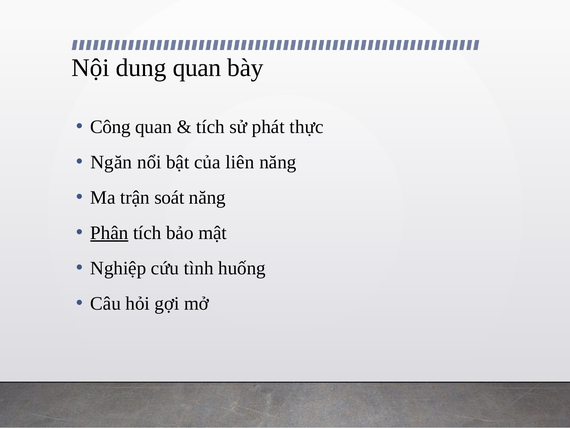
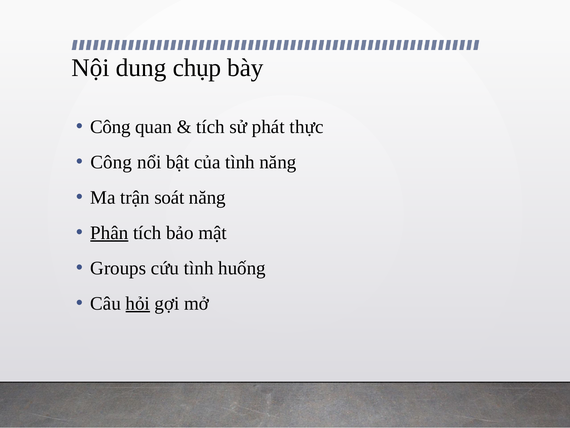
dung quan: quan -> chụp
Ngăn at (111, 162): Ngăn -> Công
của liên: liên -> tình
Nghiệp: Nghiệp -> Groups
hỏi underline: none -> present
